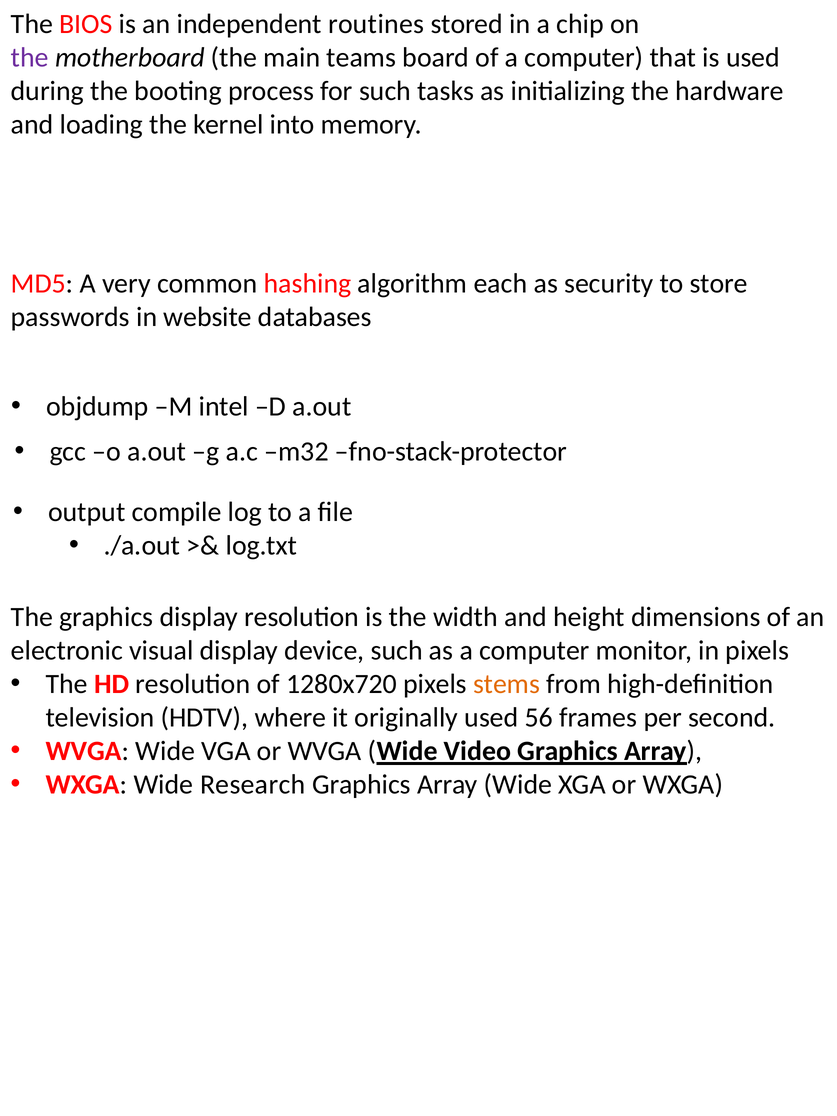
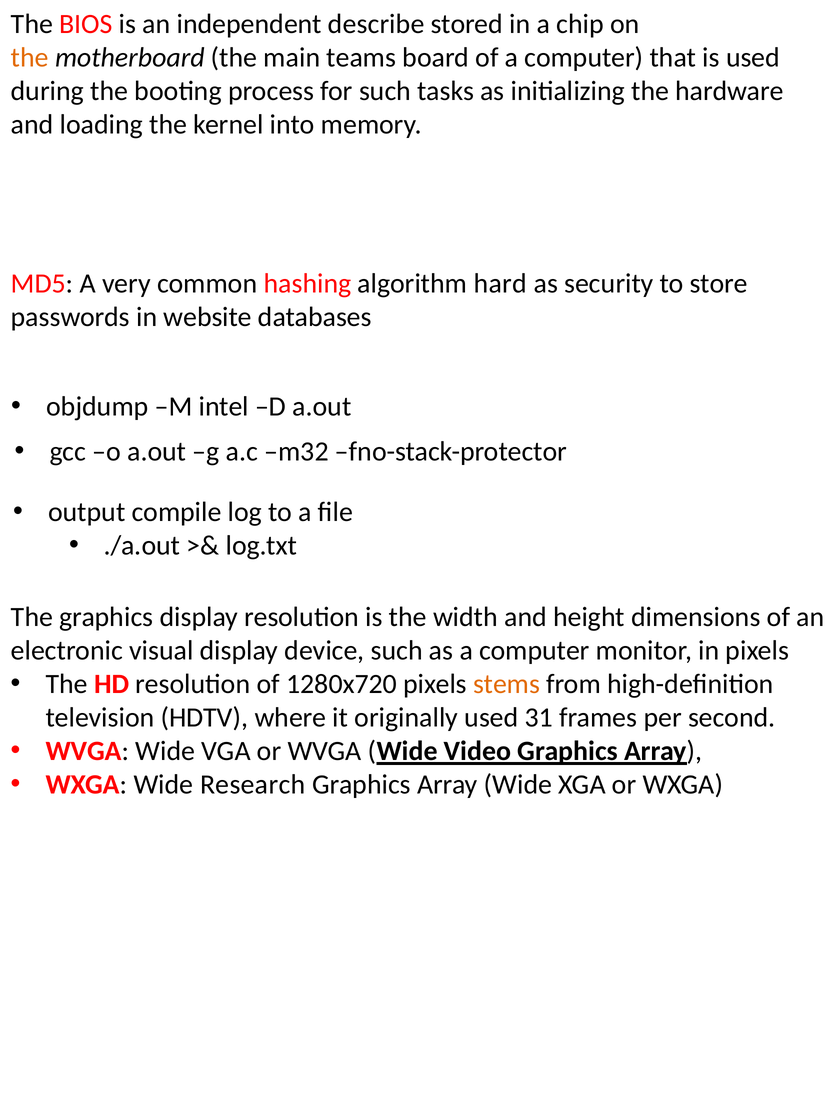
routines: routines -> describe
the at (30, 58) colour: purple -> orange
each: each -> hard
56: 56 -> 31
